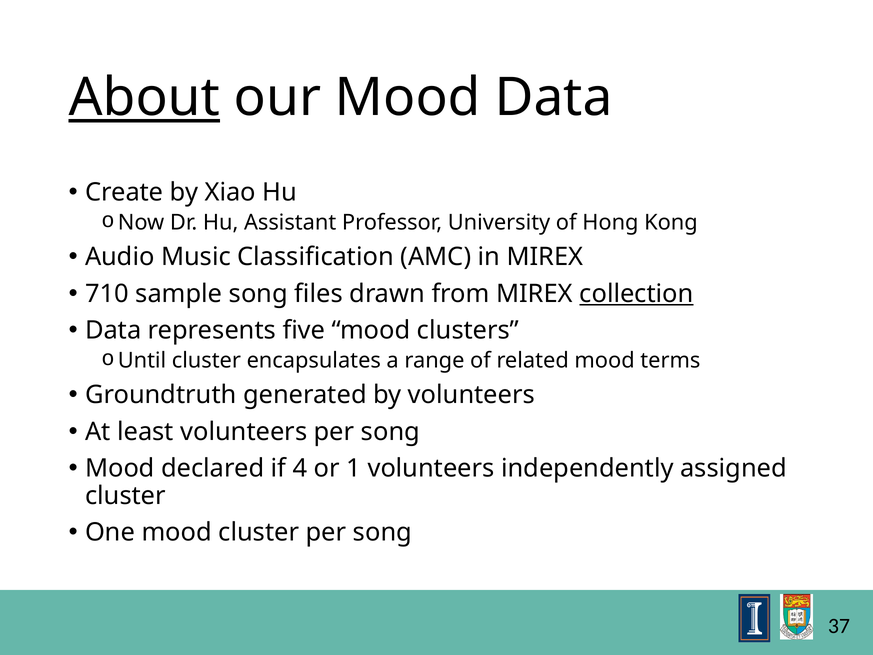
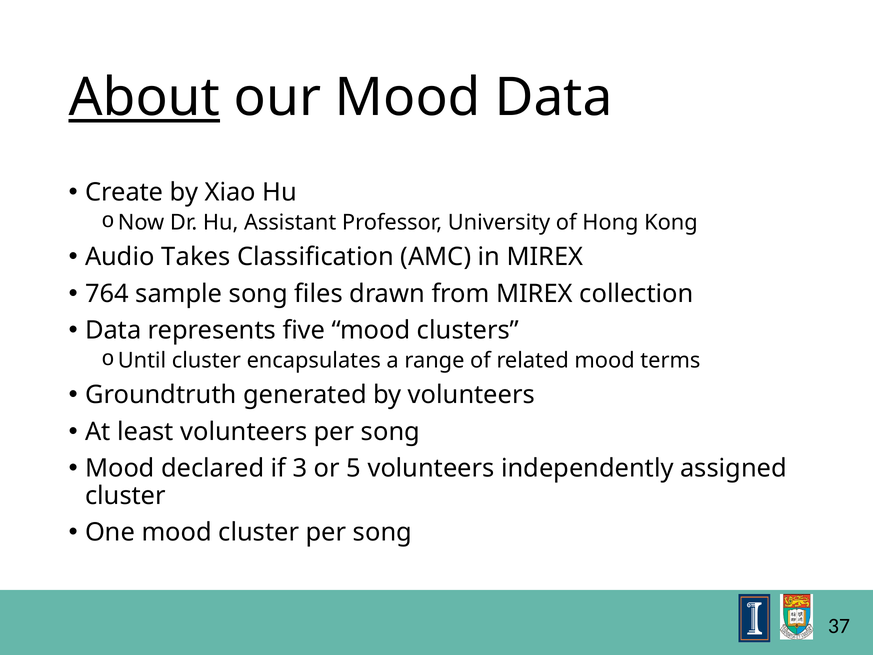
Music: Music -> Takes
710: 710 -> 764
collection underline: present -> none
4: 4 -> 3
1: 1 -> 5
